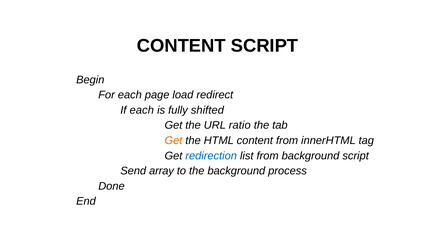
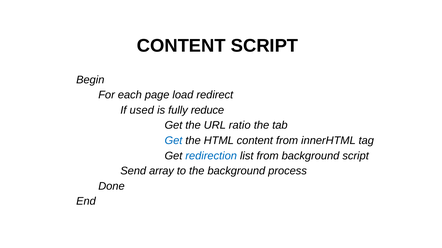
If each: each -> used
shifted: shifted -> reduce
Get at (173, 141) colour: orange -> blue
